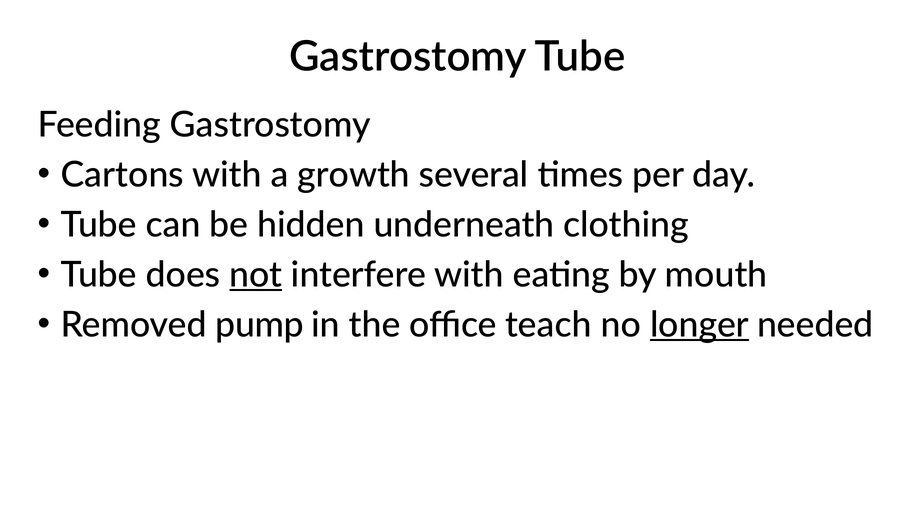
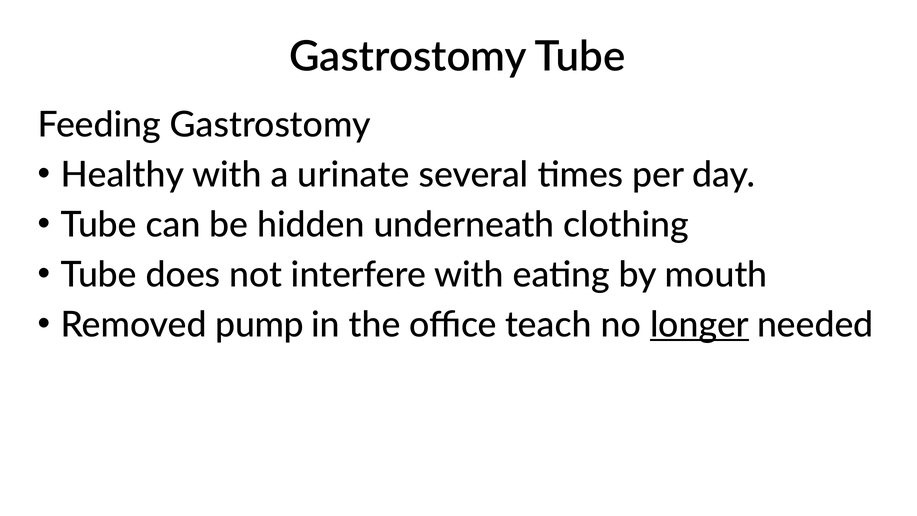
Cartons: Cartons -> Healthy
growth: growth -> urinate
not underline: present -> none
